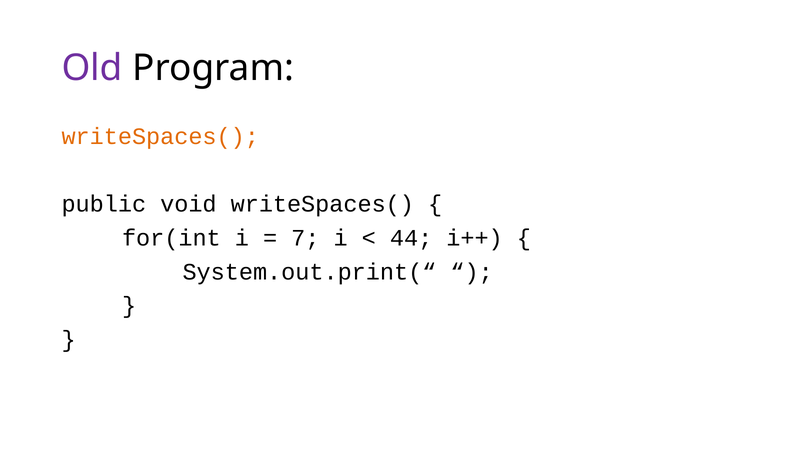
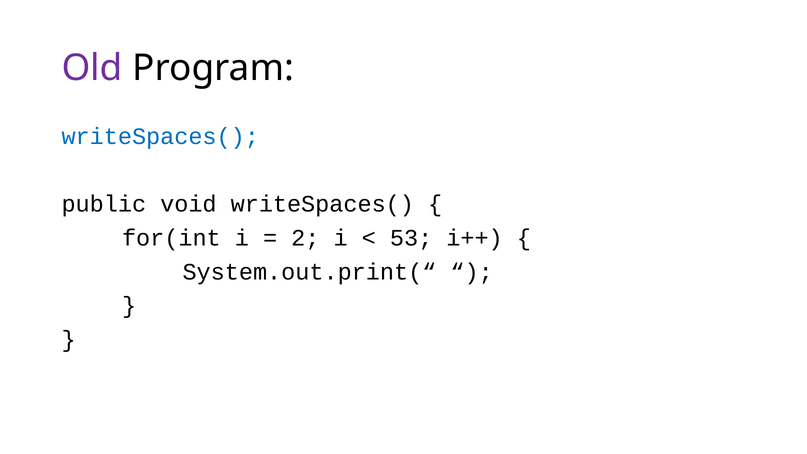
writeSpaces( at (160, 136) colour: orange -> blue
7: 7 -> 2
44: 44 -> 53
